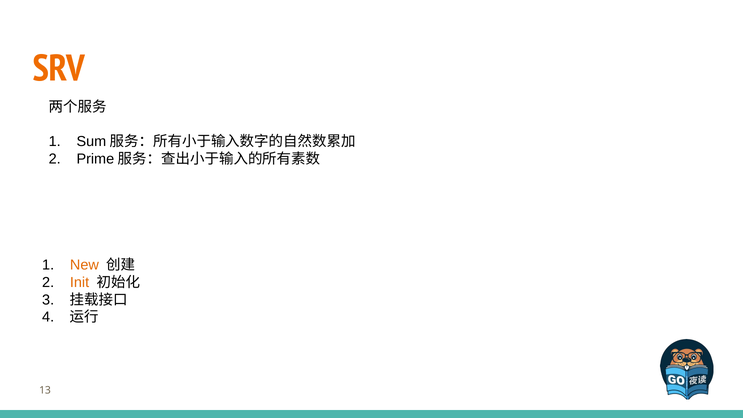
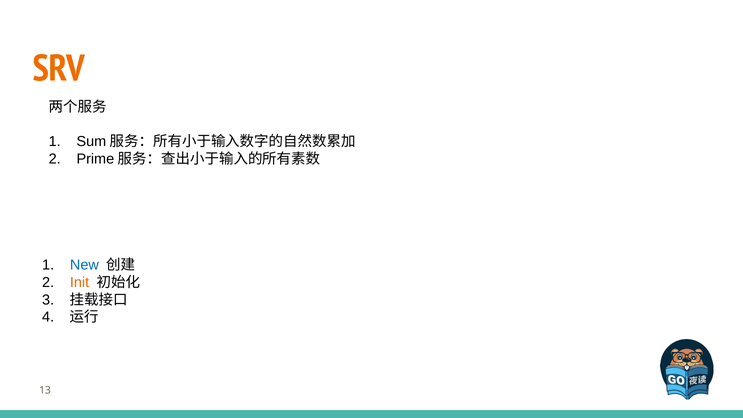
New colour: orange -> blue
